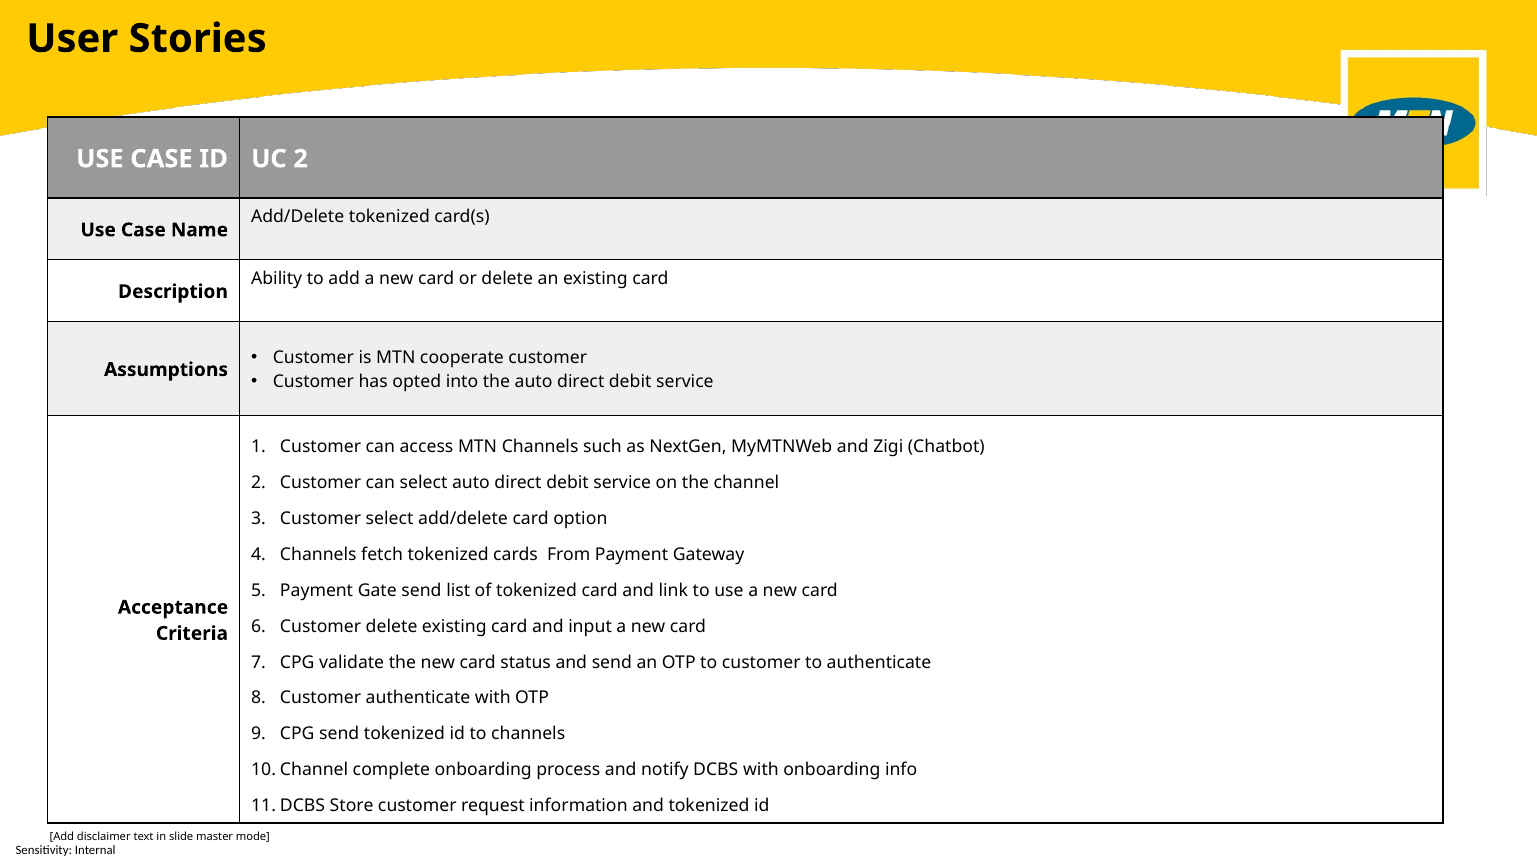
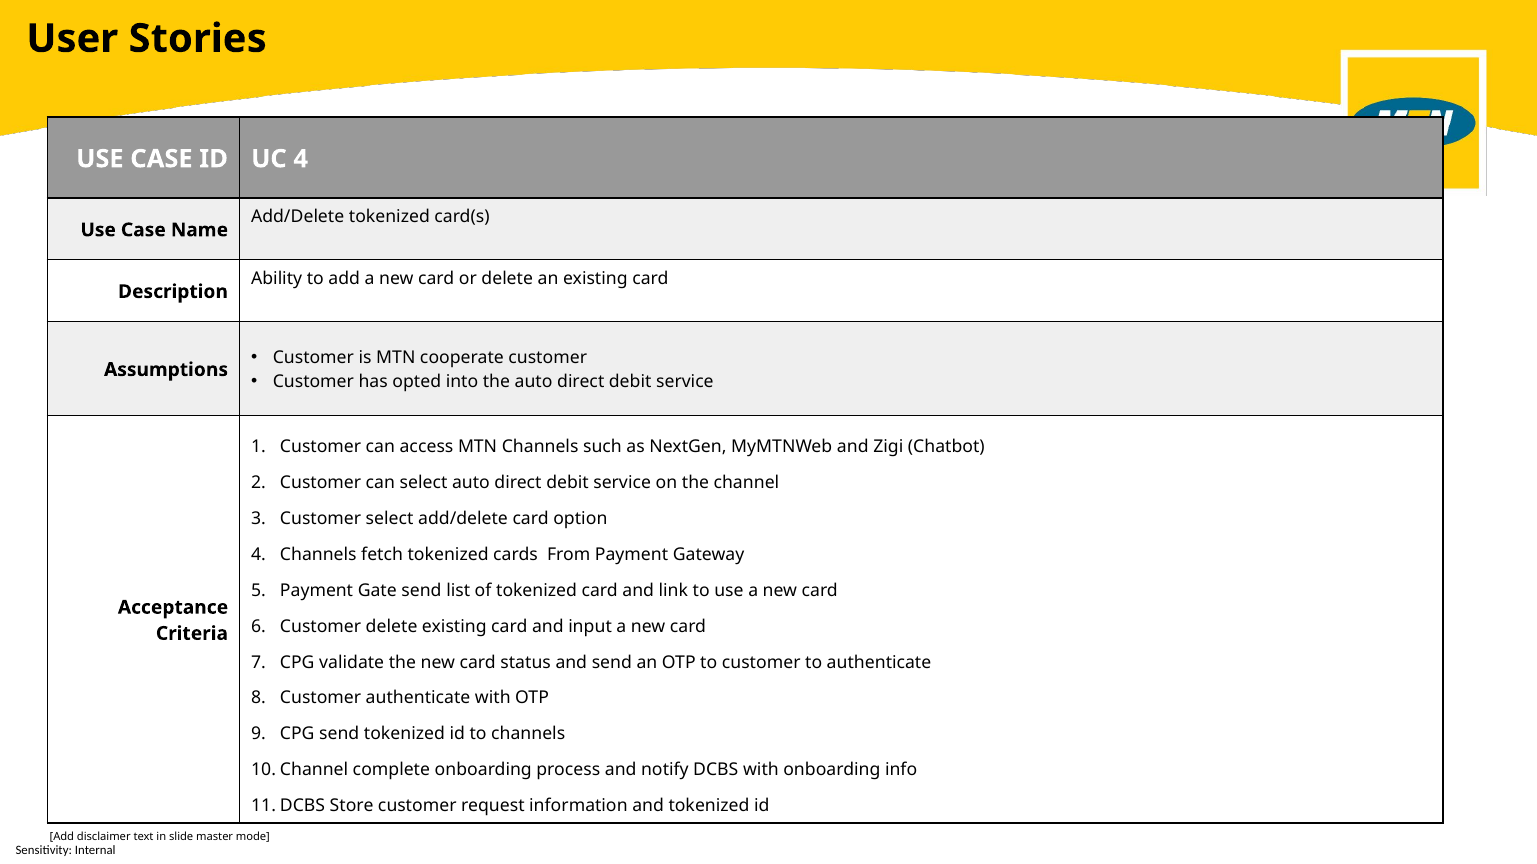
UC 2: 2 -> 4
